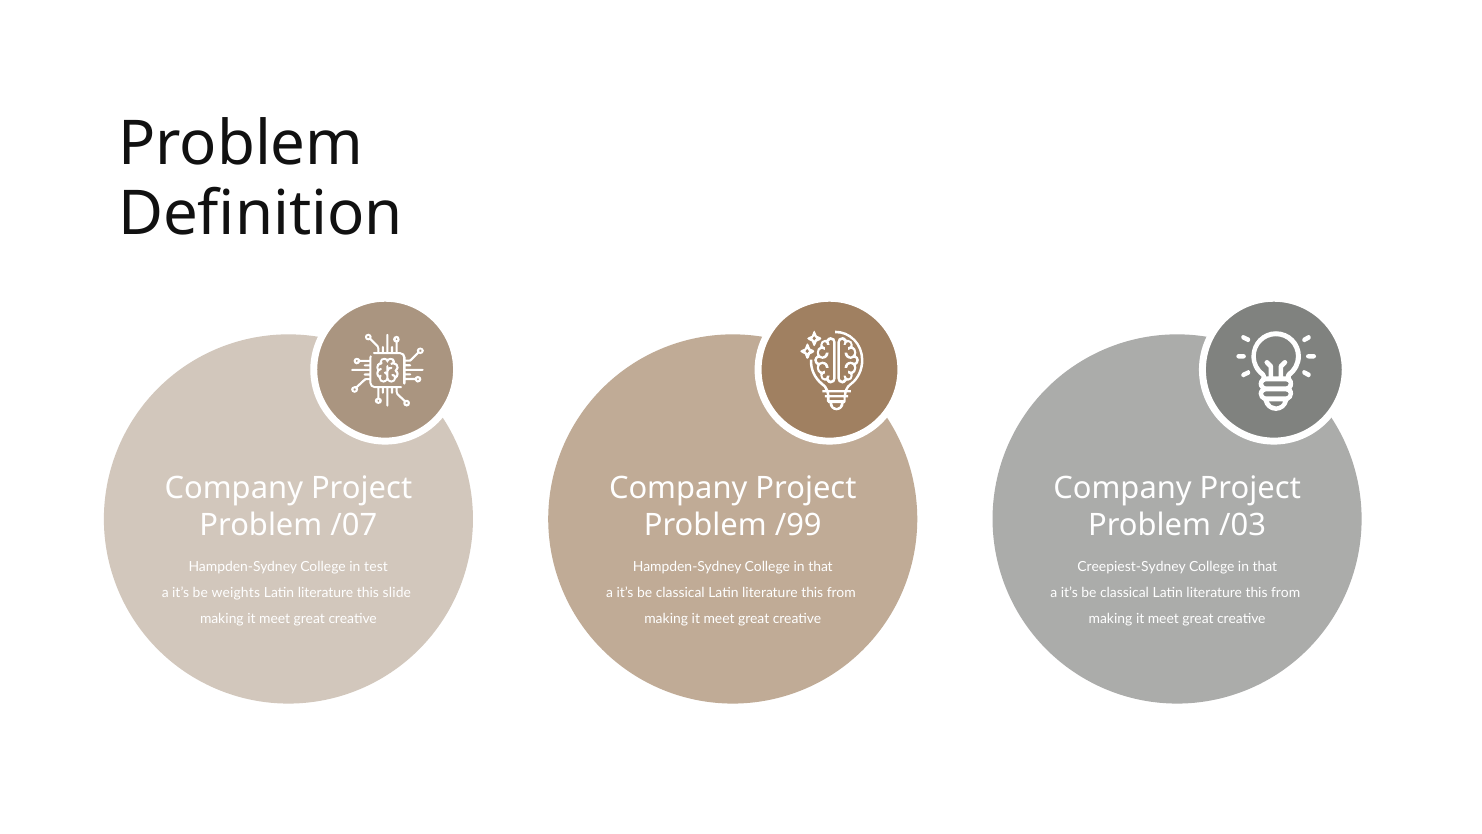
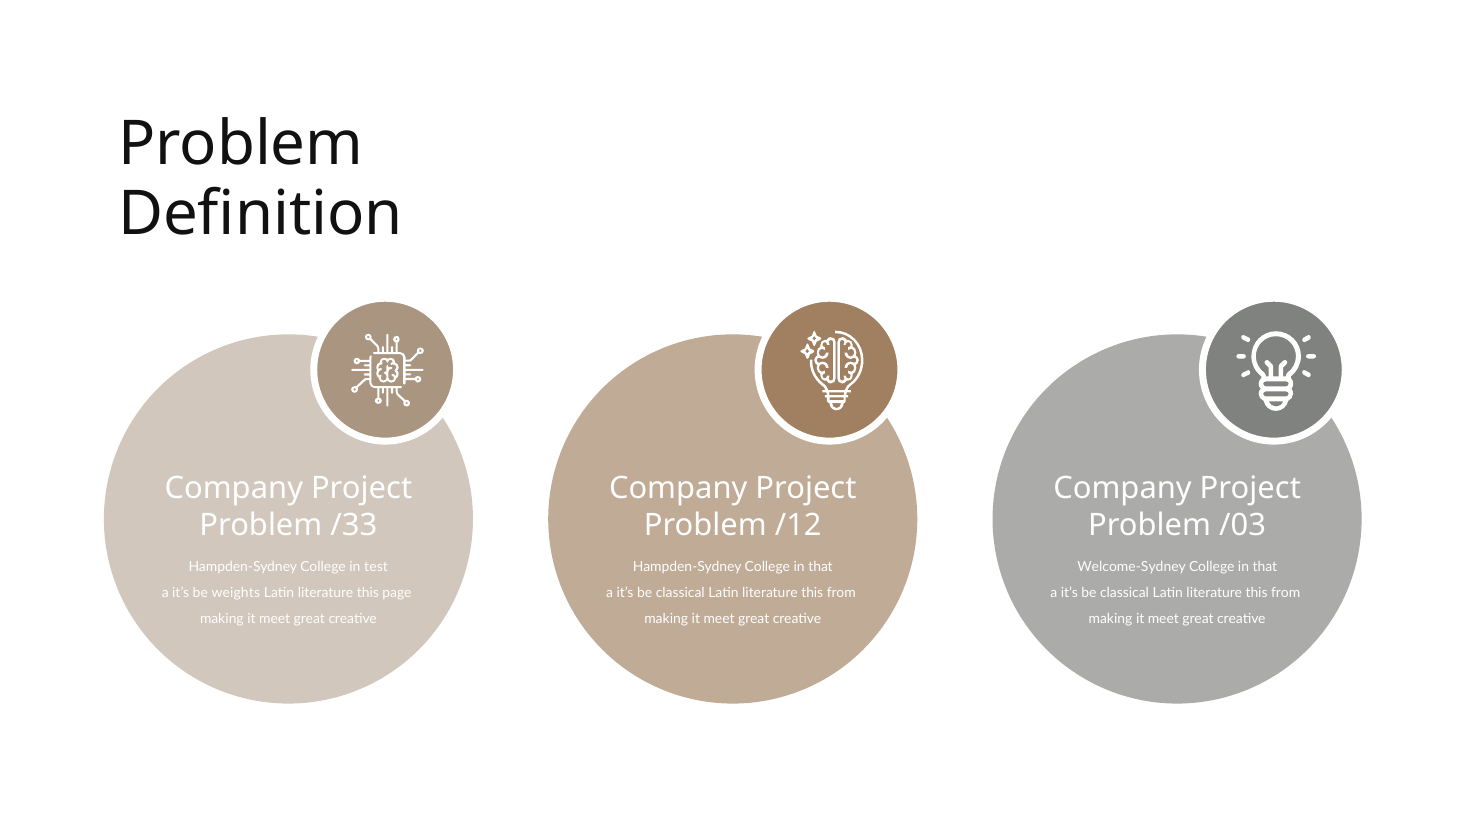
/07: /07 -> /33
/99: /99 -> /12
Creepiest-Sydney: Creepiest-Sydney -> Welcome-Sydney
slide: slide -> page
